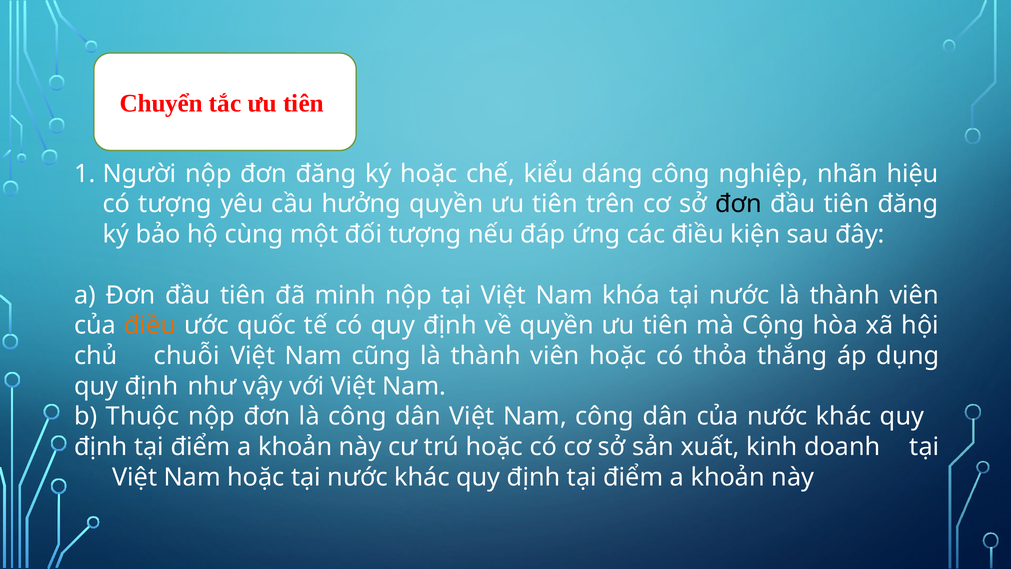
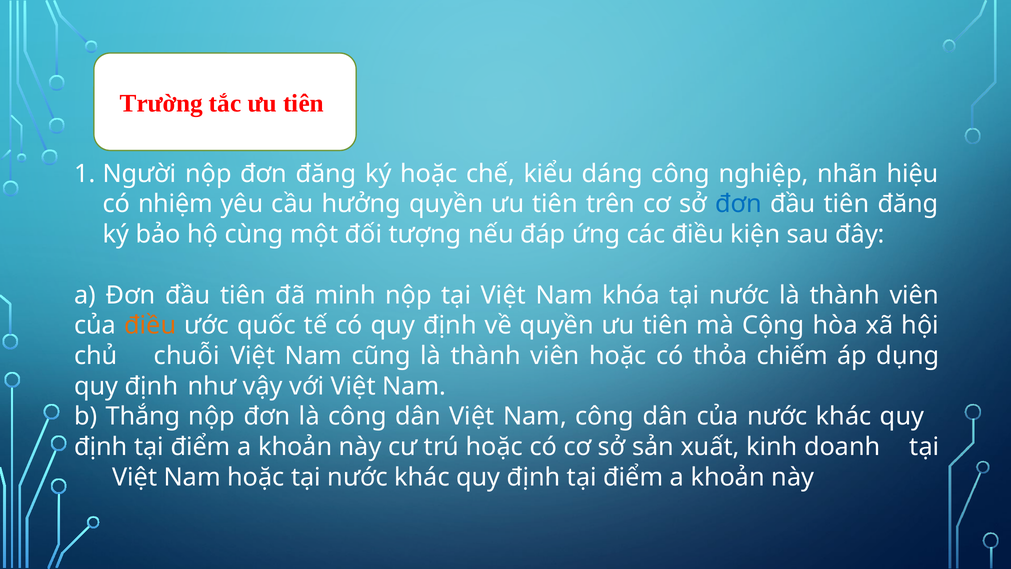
Chuyển: Chuyển -> Trường
có tượng: tượng -> nhiệm
đơn at (739, 204) colour: black -> blue
thắng: thắng -> chiếm
Thuộc: Thuộc -> Thắng
